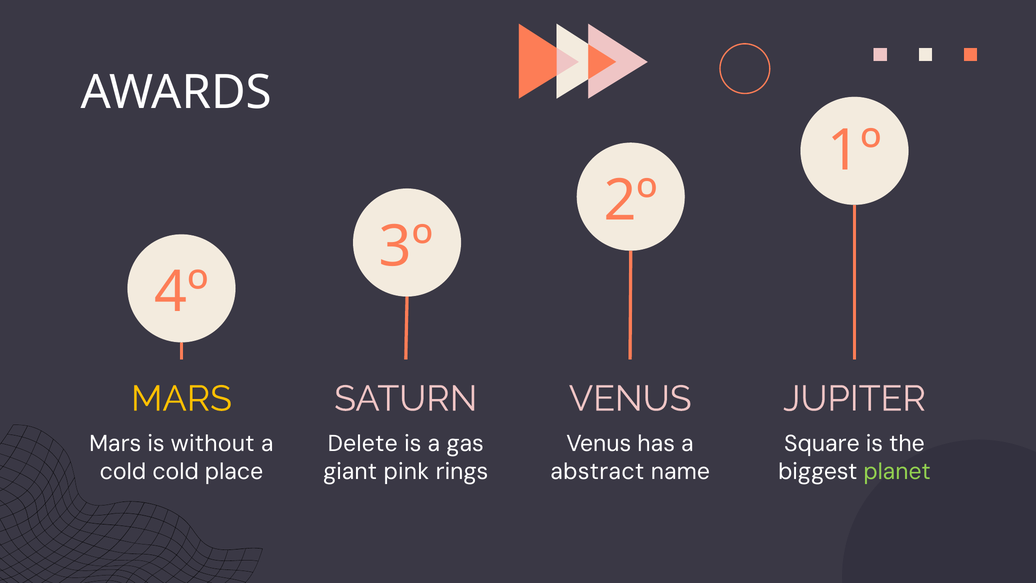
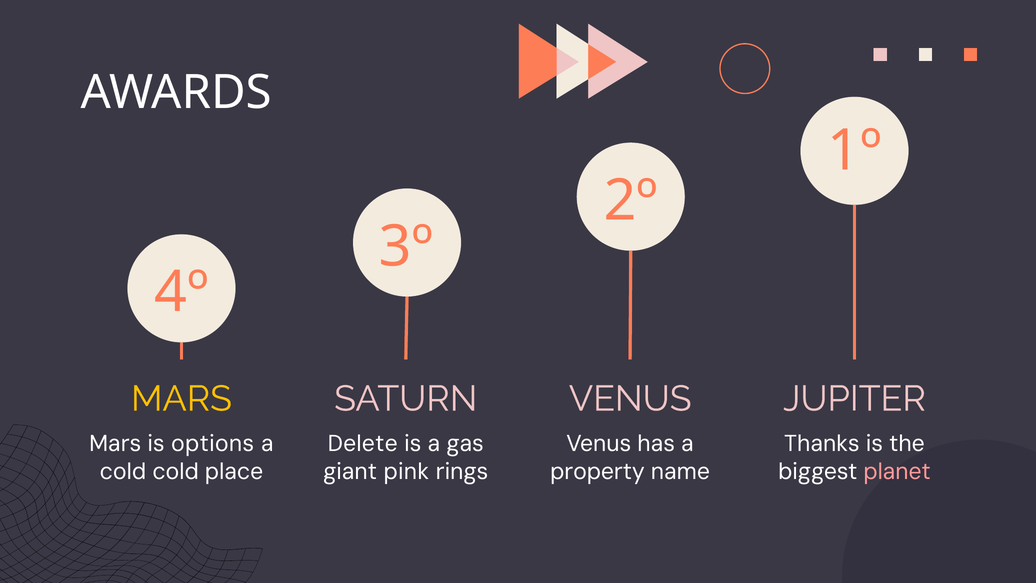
without: without -> options
Square: Square -> Thanks
abstract: abstract -> property
planet colour: light green -> pink
